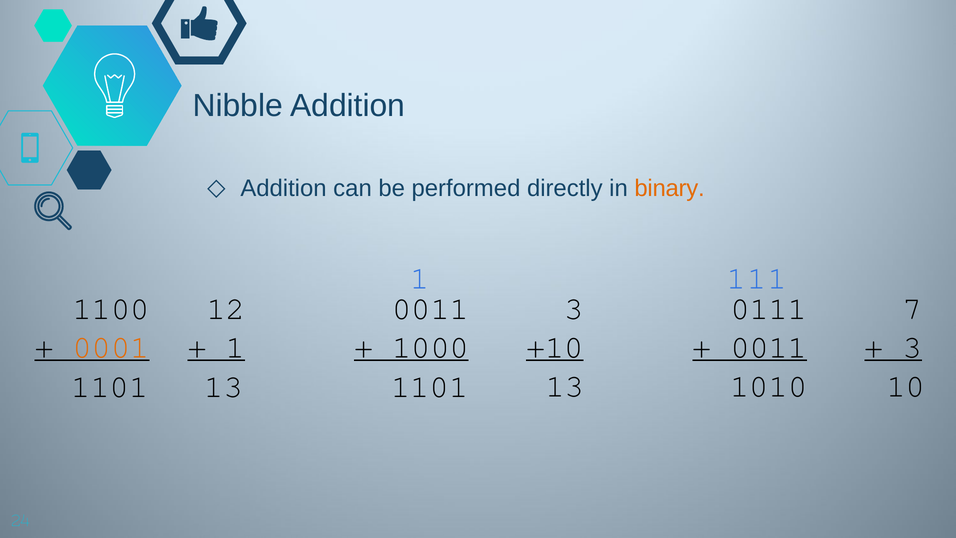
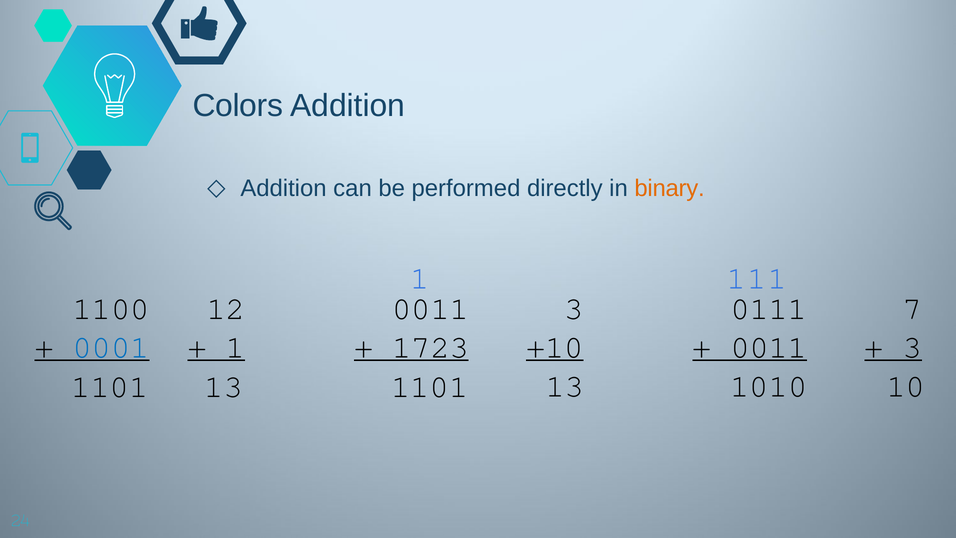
Nibble: Nibble -> Colors
0001 colour: orange -> blue
1000: 1000 -> 1723
